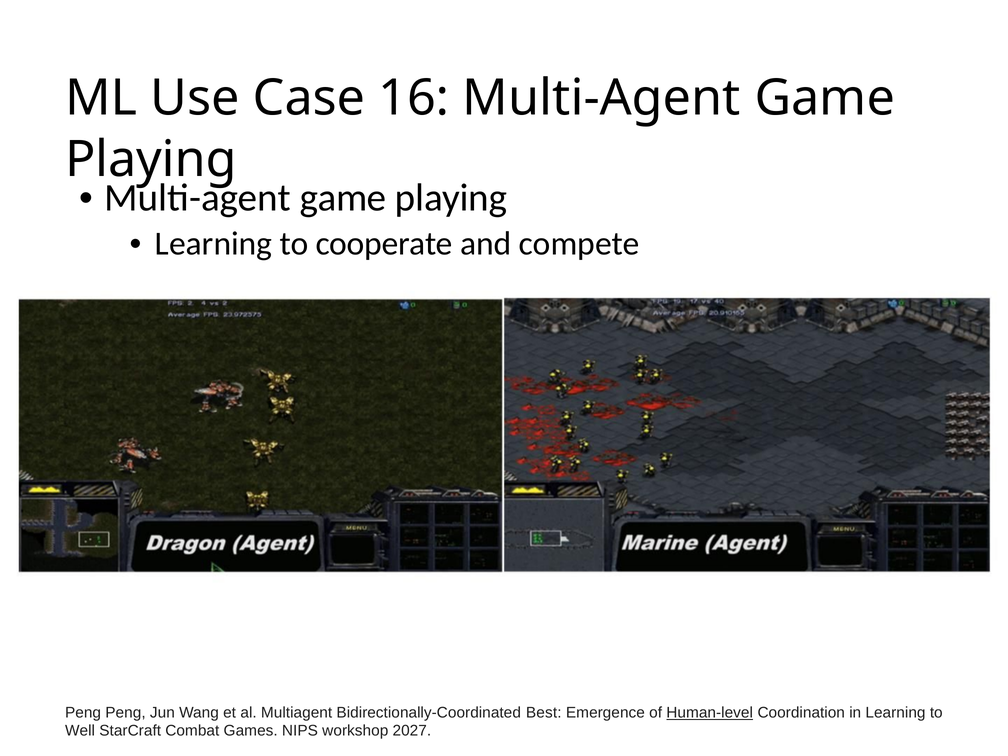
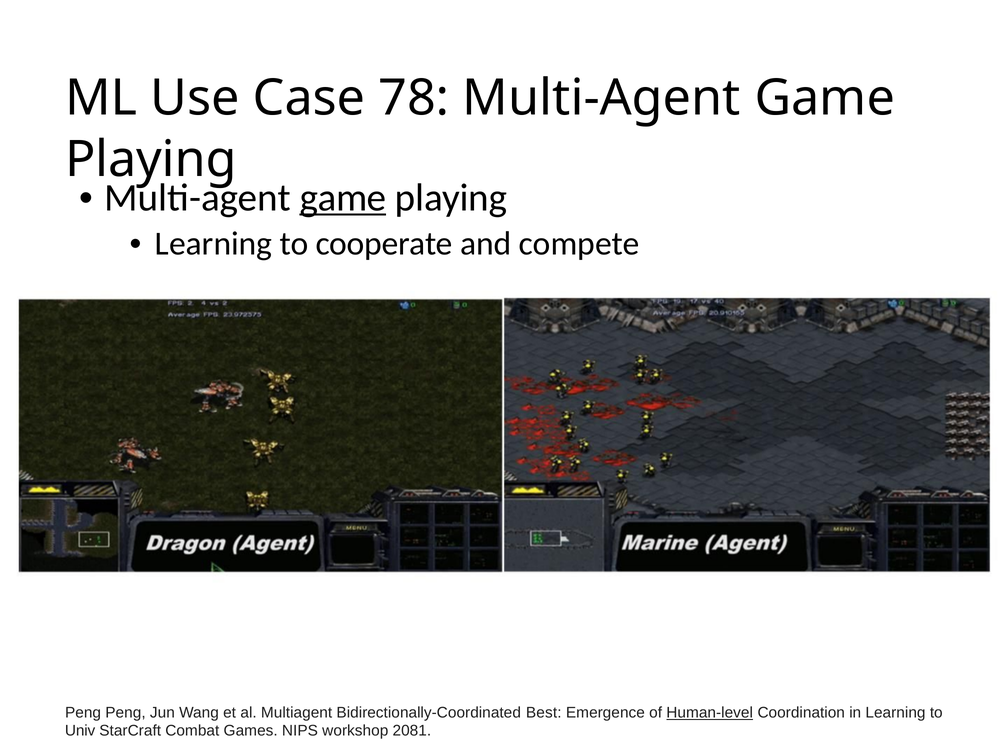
16: 16 -> 78
game at (343, 198) underline: none -> present
Well: Well -> Univ
2027: 2027 -> 2081
